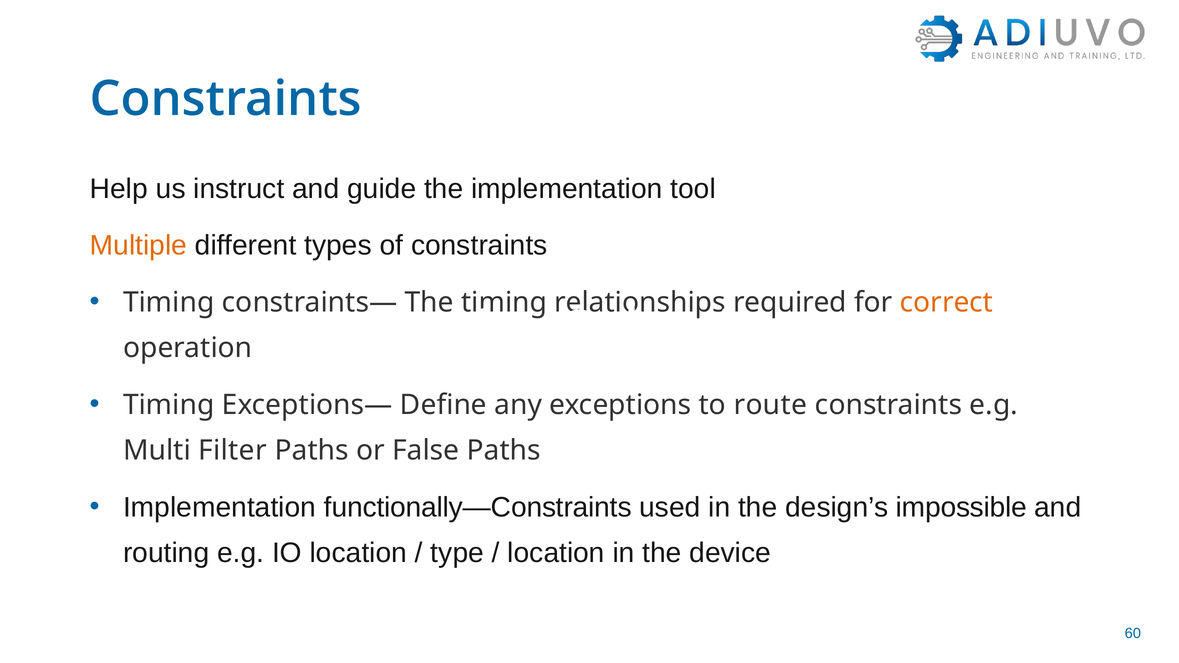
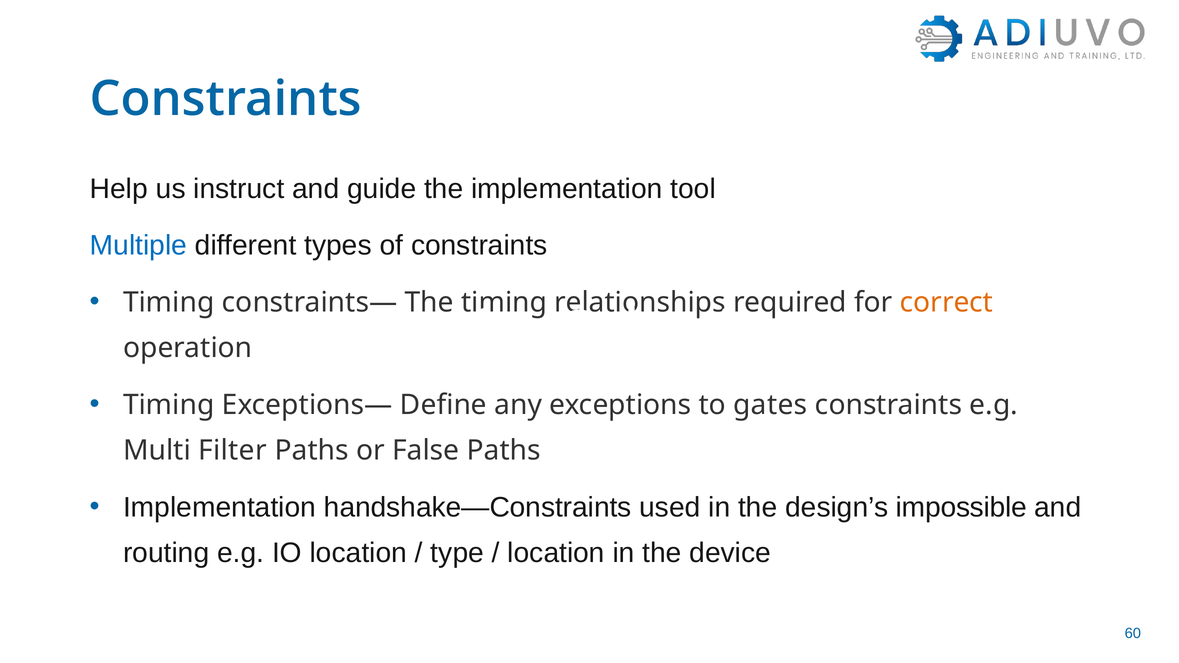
Multiple colour: orange -> blue
route: route -> gates
functionally—Constraints: functionally—Constraints -> handshake—Constraints
